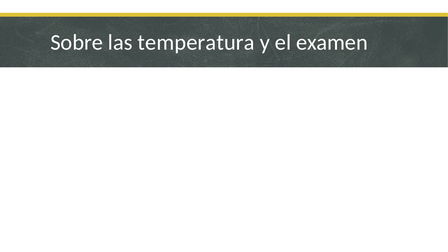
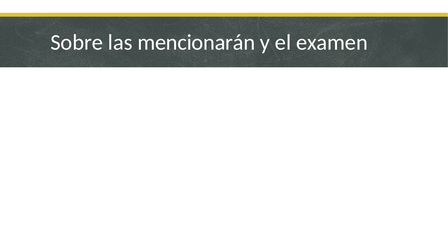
temperatura: temperatura -> mencionarán
